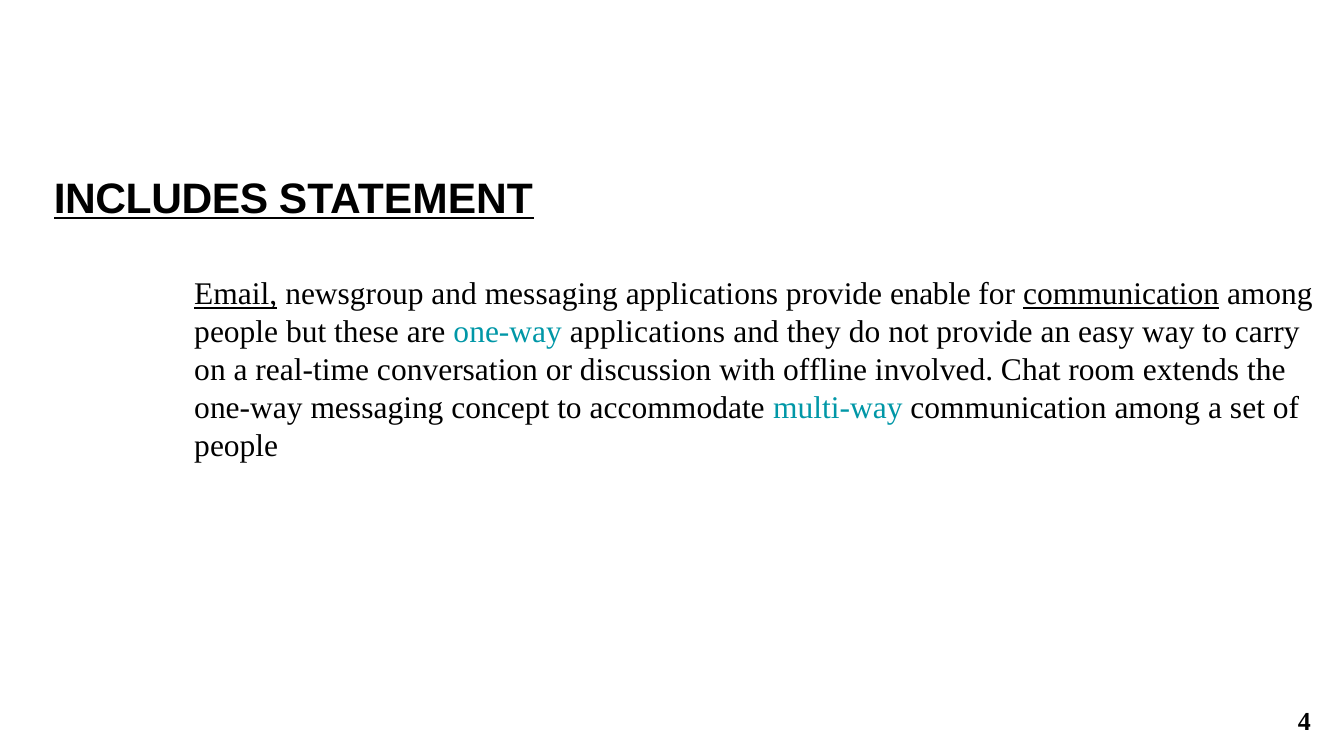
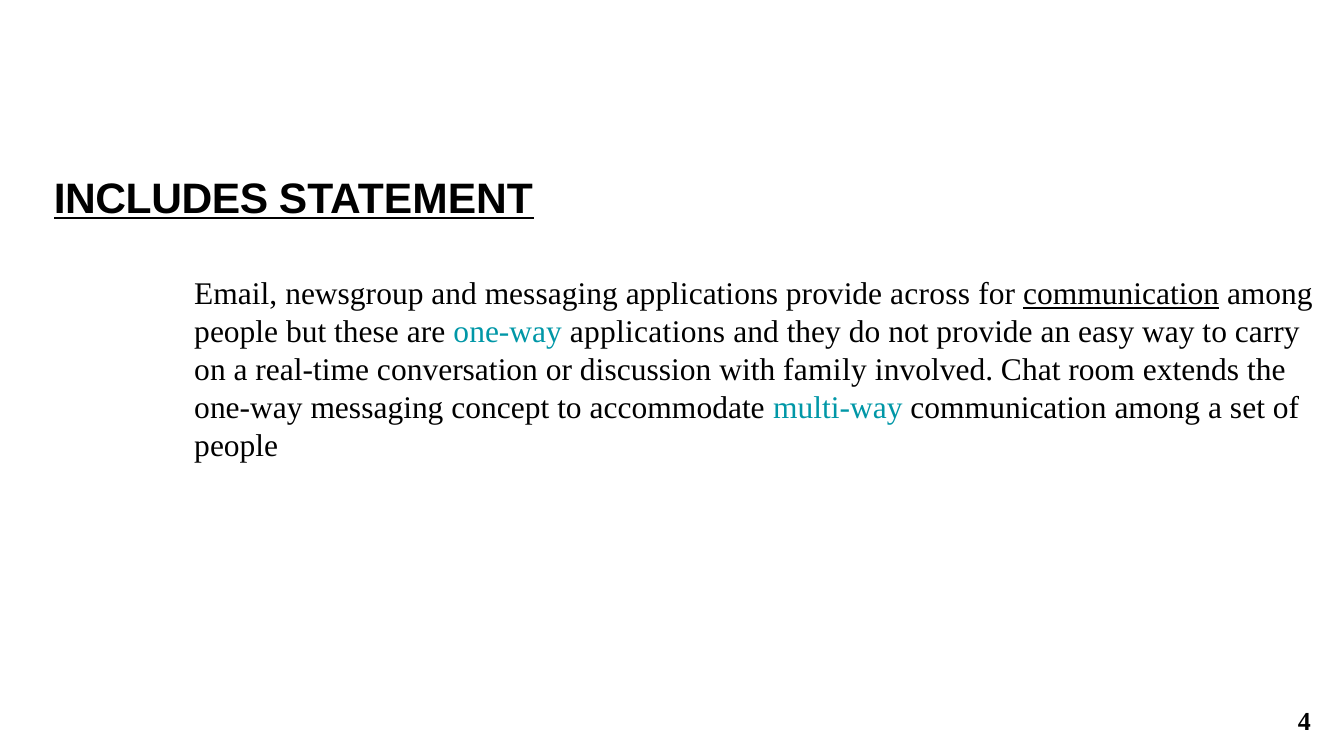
Email underline: present -> none
enable: enable -> across
offline: offline -> family
